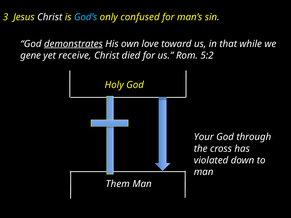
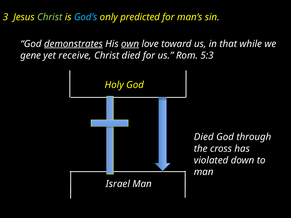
Christ at (50, 17) colour: white -> light green
confused: confused -> predicted
own underline: none -> present
5:2: 5:2 -> 5:3
Your at (204, 137): Your -> Died
Them: Them -> Israel
